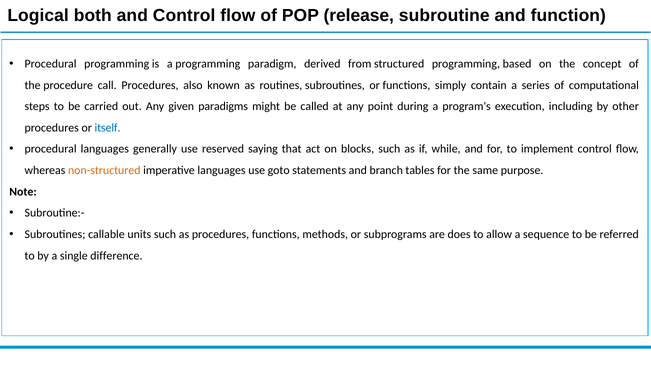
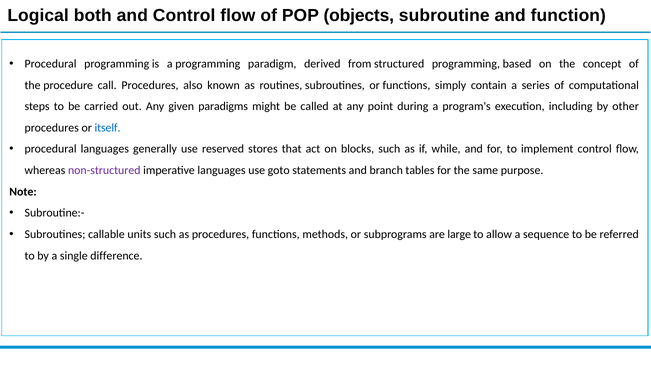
release: release -> objects
saying: saying -> stores
non-structured colour: orange -> purple
does: does -> large
